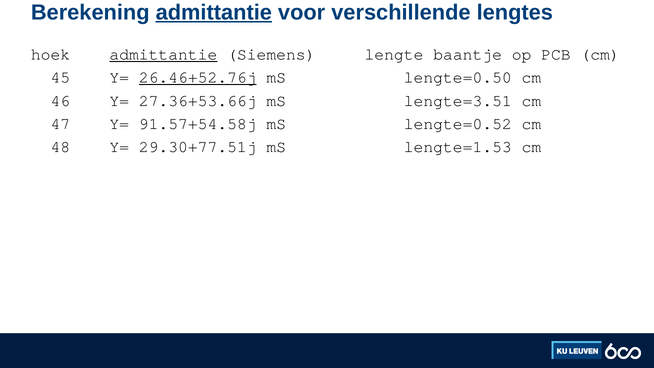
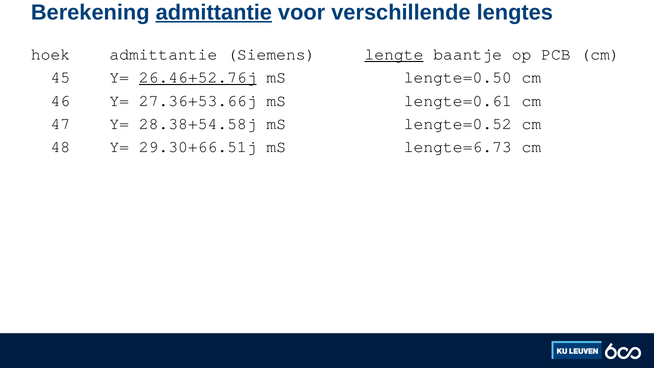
admittantie at (163, 54) underline: present -> none
lengte underline: none -> present
lengte=3.51: lengte=3.51 -> lengte=0.61
91.57+54.58j: 91.57+54.58j -> 28.38+54.58j
29.30+77.51j: 29.30+77.51j -> 29.30+66.51j
lengte=1.53: lengte=1.53 -> lengte=6.73
